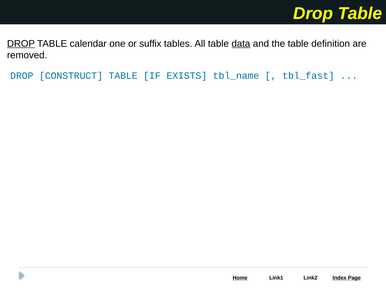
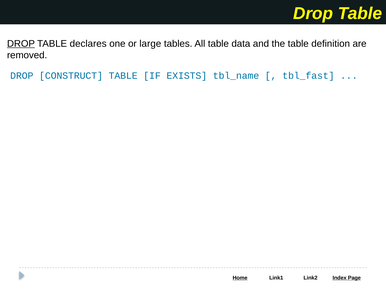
calendar: calendar -> declares
suffix: suffix -> large
data underline: present -> none
